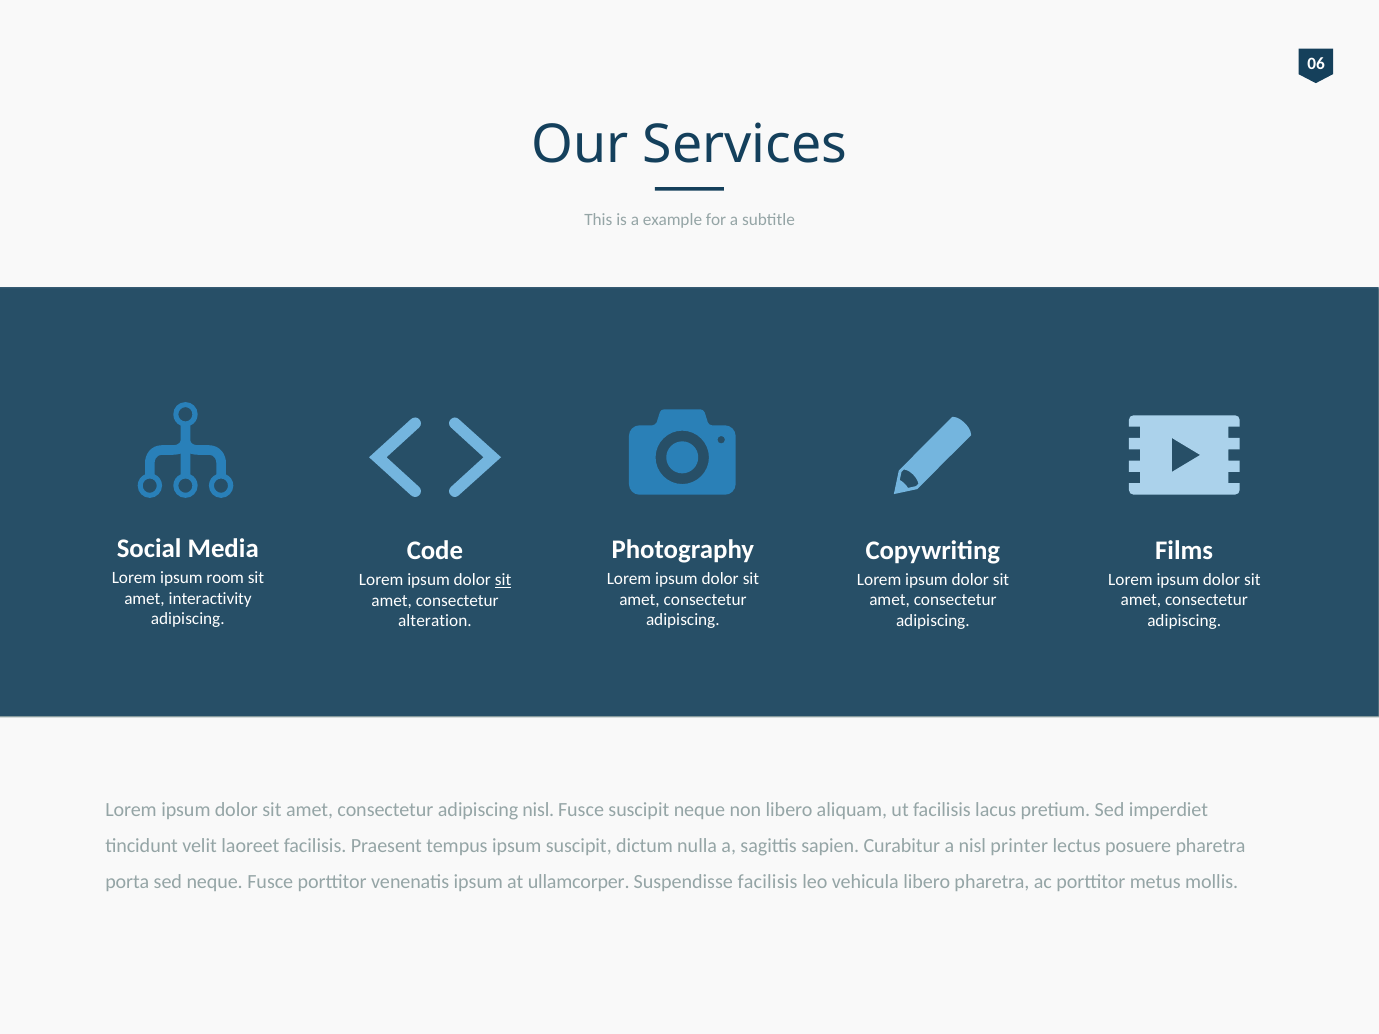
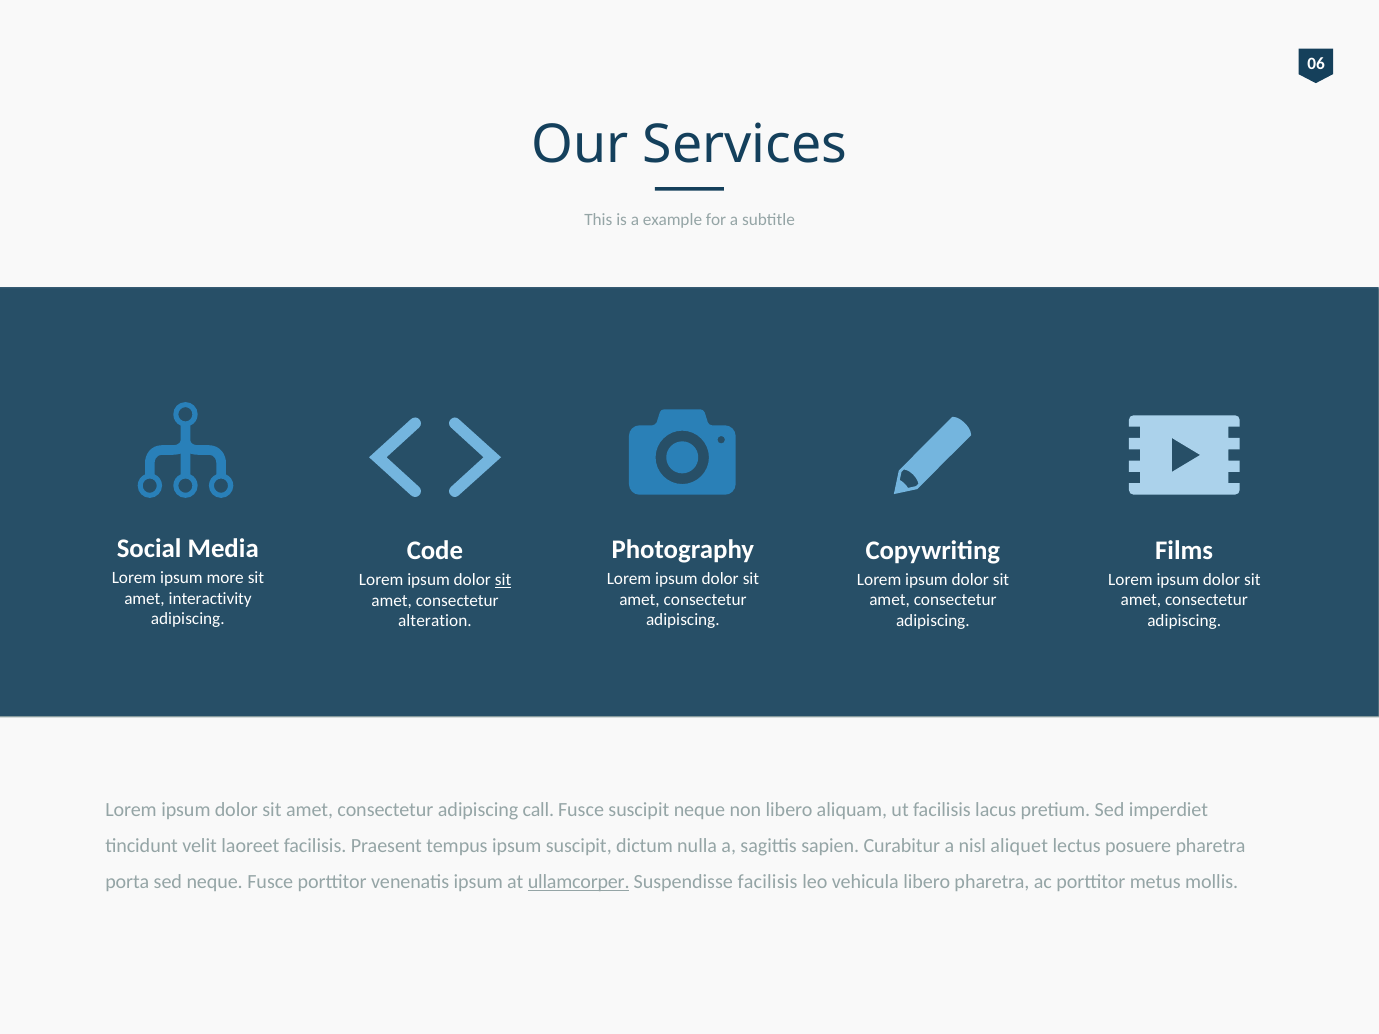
room: room -> more
adipiscing nisl: nisl -> call
printer: printer -> aliquet
ullamcorper underline: none -> present
